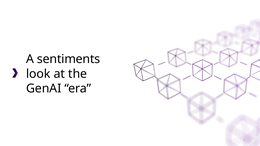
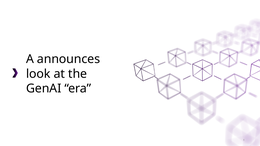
sentiments: sentiments -> announces
